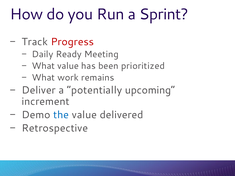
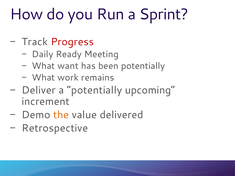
What value: value -> want
been prioritized: prioritized -> potentially
the colour: blue -> orange
